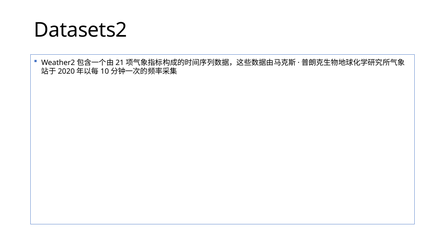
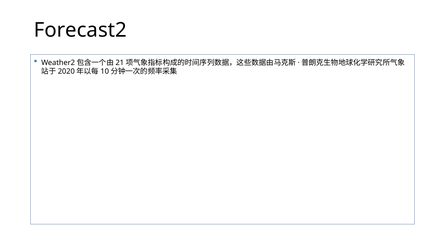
Datasets2: Datasets2 -> Forecast2
